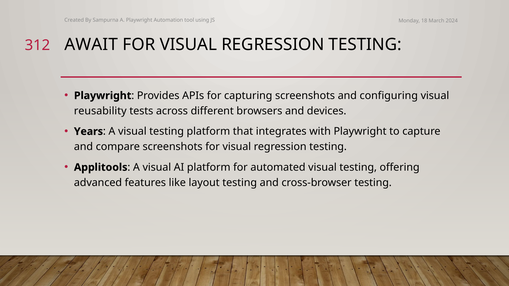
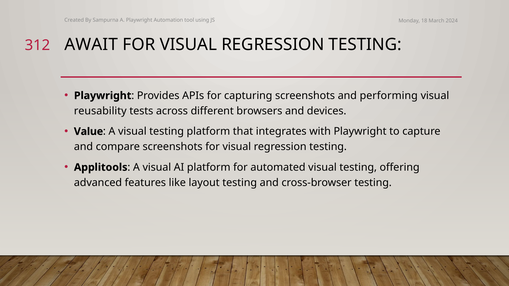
configuring: configuring -> performing
Years: Years -> Value
